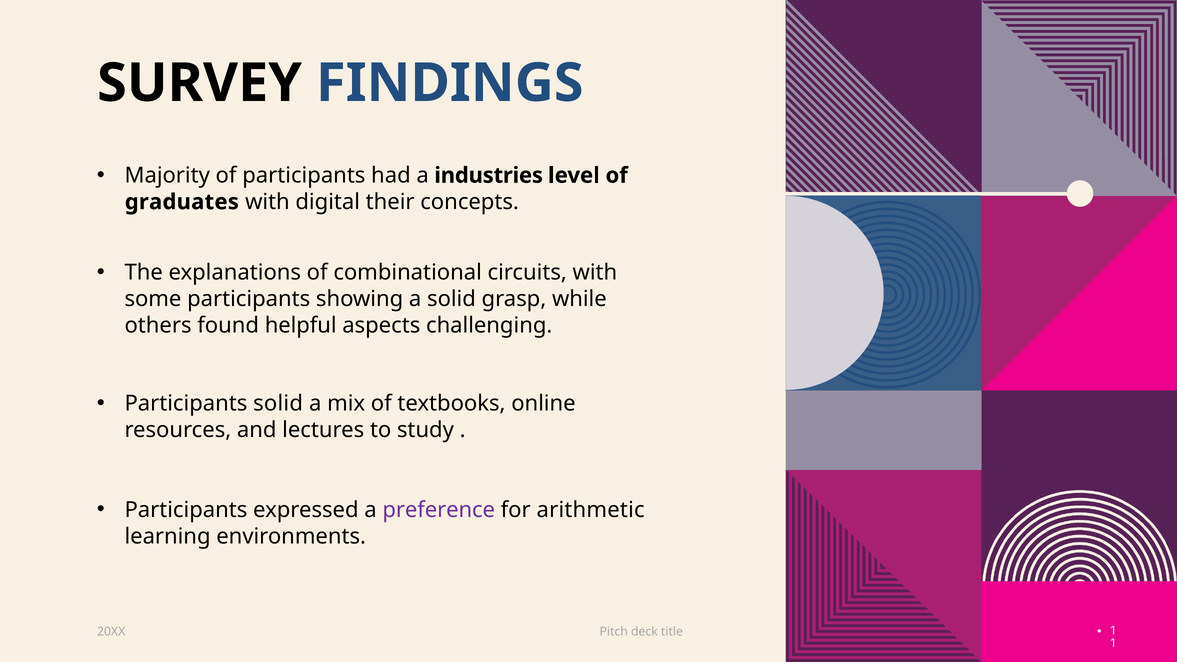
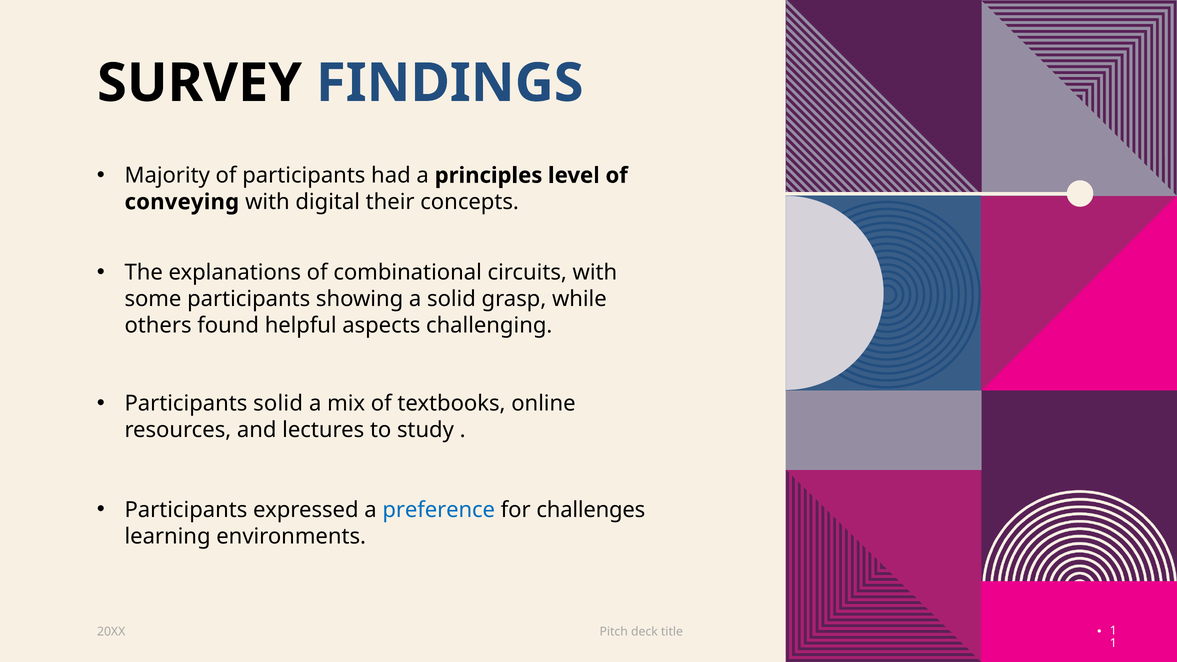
industries: industries -> principles
graduates: graduates -> conveying
preference colour: purple -> blue
arithmetic: arithmetic -> challenges
